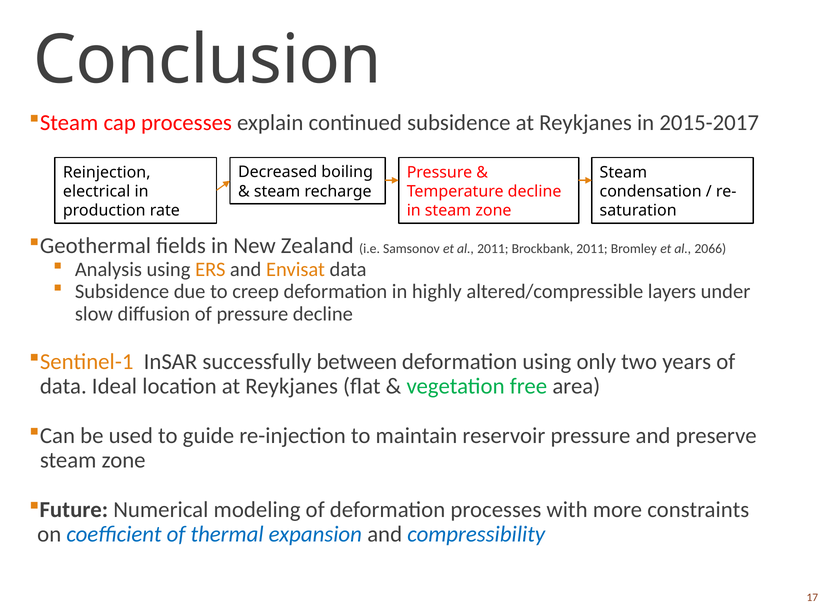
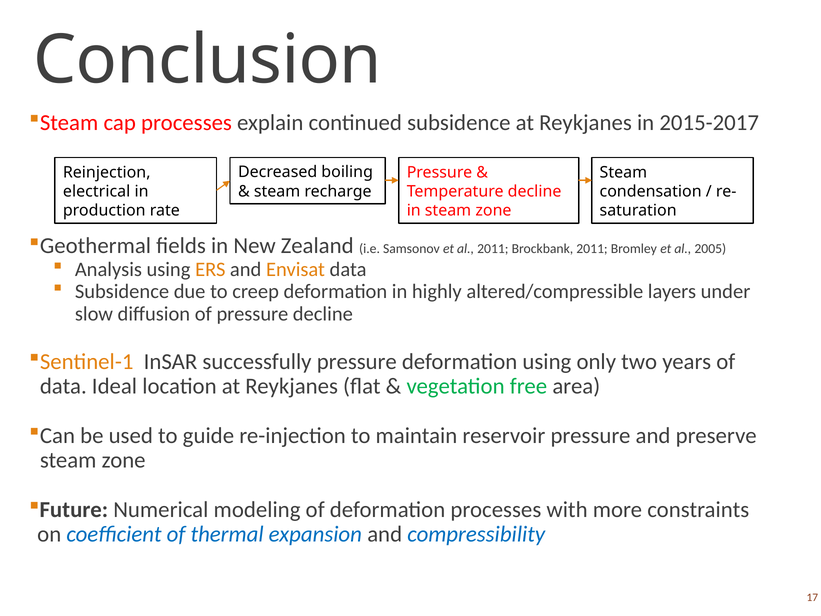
2066: 2066 -> 2005
successfully between: between -> pressure
